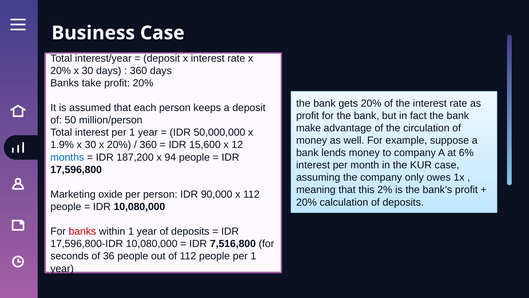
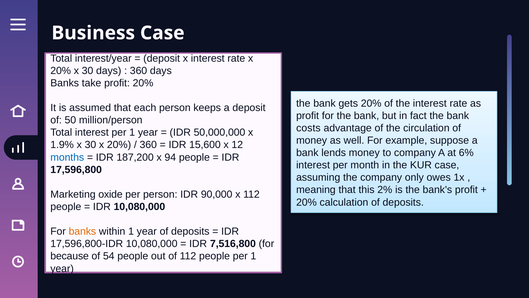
make: make -> costs
banks at (82, 231) colour: red -> orange
seconds: seconds -> because
36: 36 -> 54
